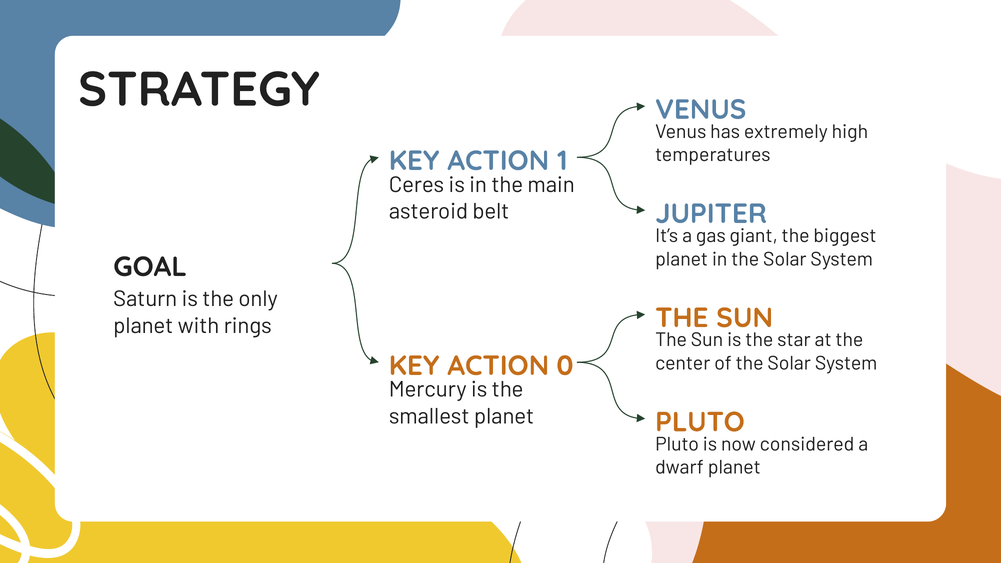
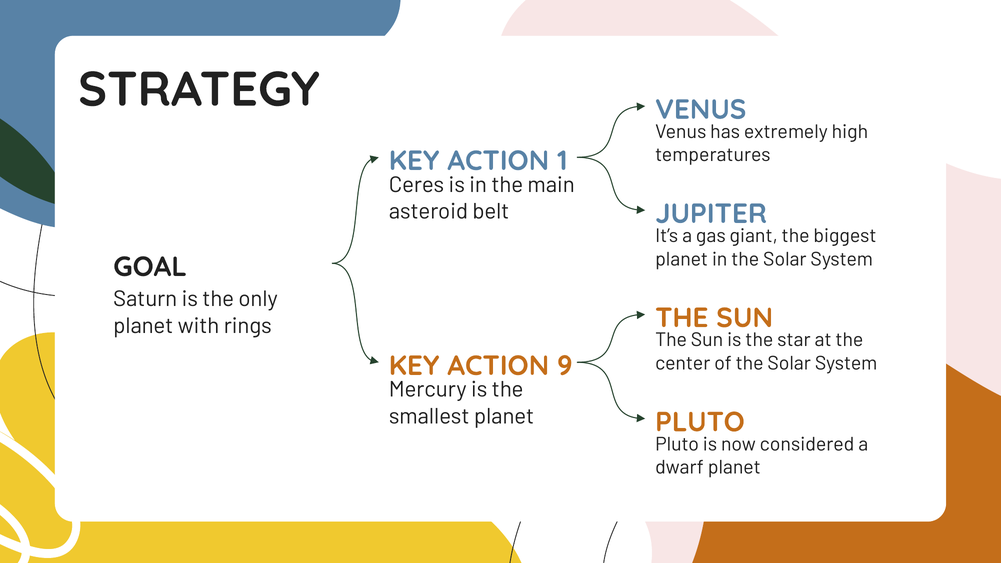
0: 0 -> 9
